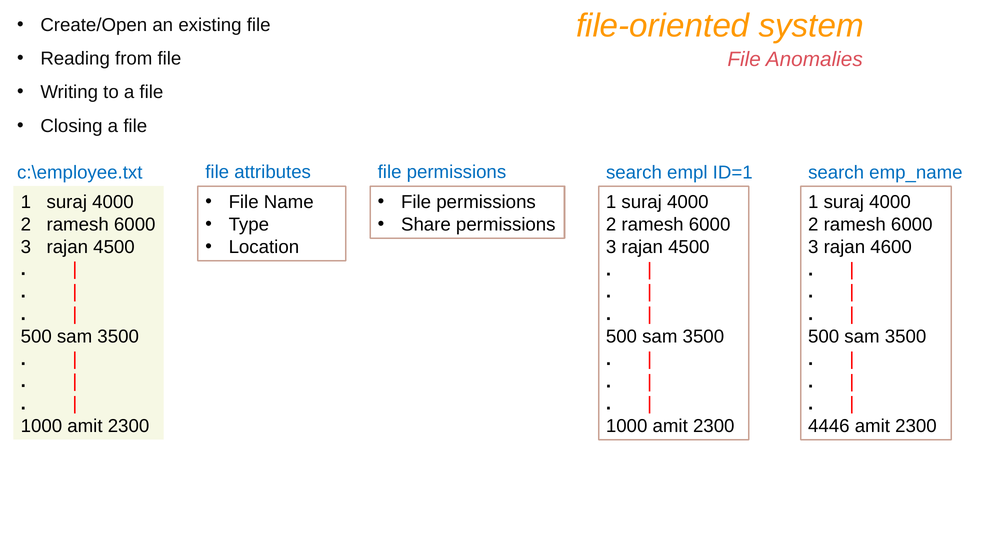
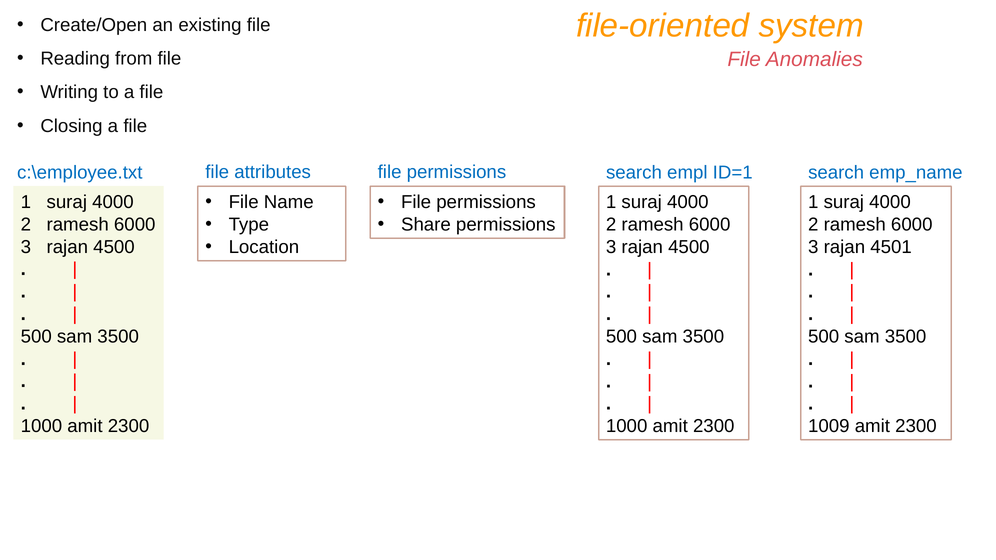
4600: 4600 -> 4501
4446: 4446 -> 1009
